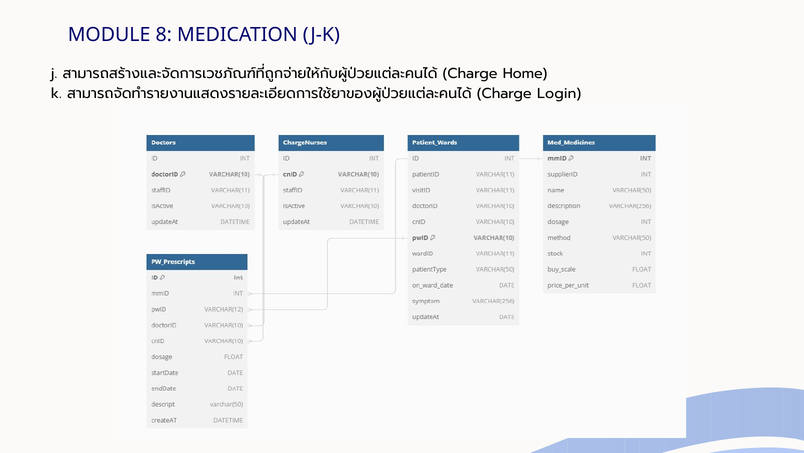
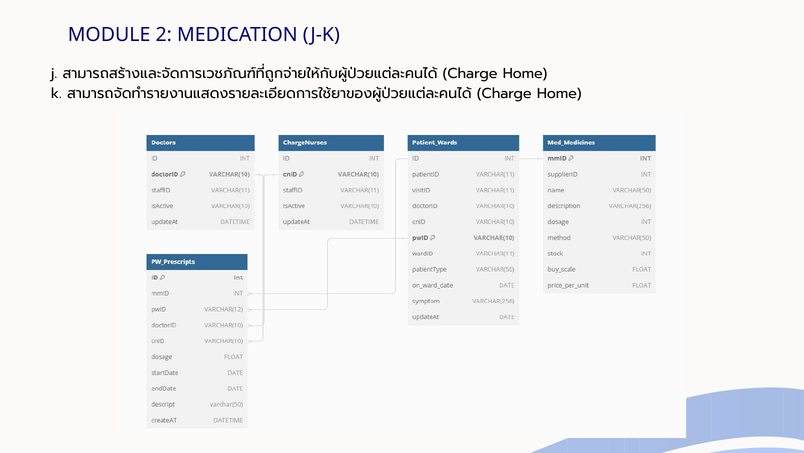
8: 8 -> 2
Login at (559, 93): Login -> Home
